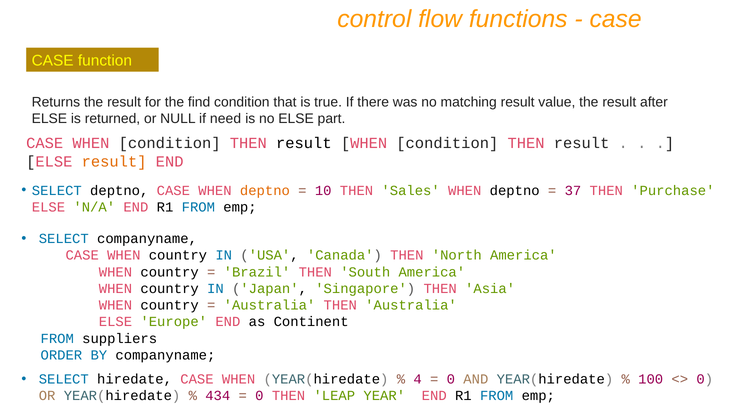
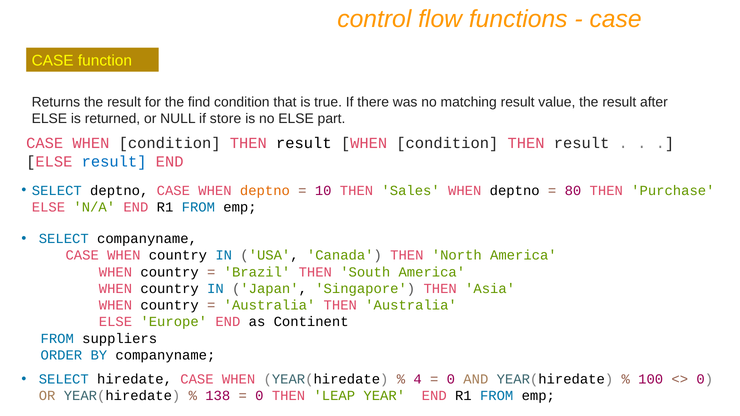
need: need -> store
result at (114, 162) colour: orange -> blue
37: 37 -> 80
434: 434 -> 138
